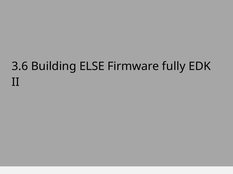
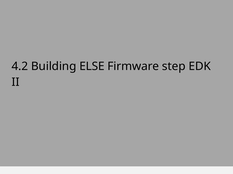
3.6: 3.6 -> 4.2
fully: fully -> step
